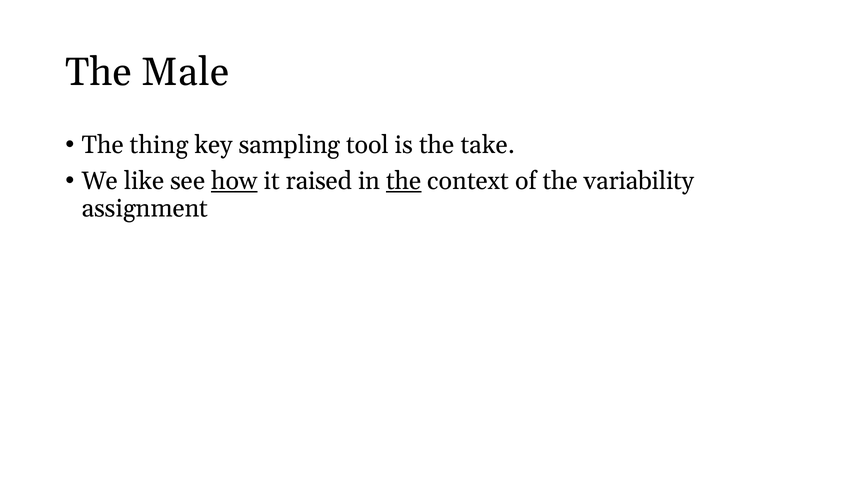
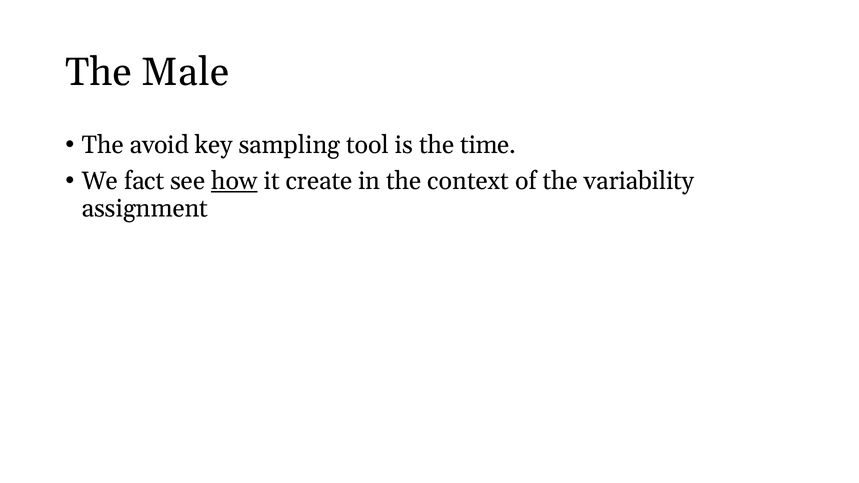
thing: thing -> avoid
take: take -> time
like: like -> fact
raised: raised -> create
the at (404, 181) underline: present -> none
